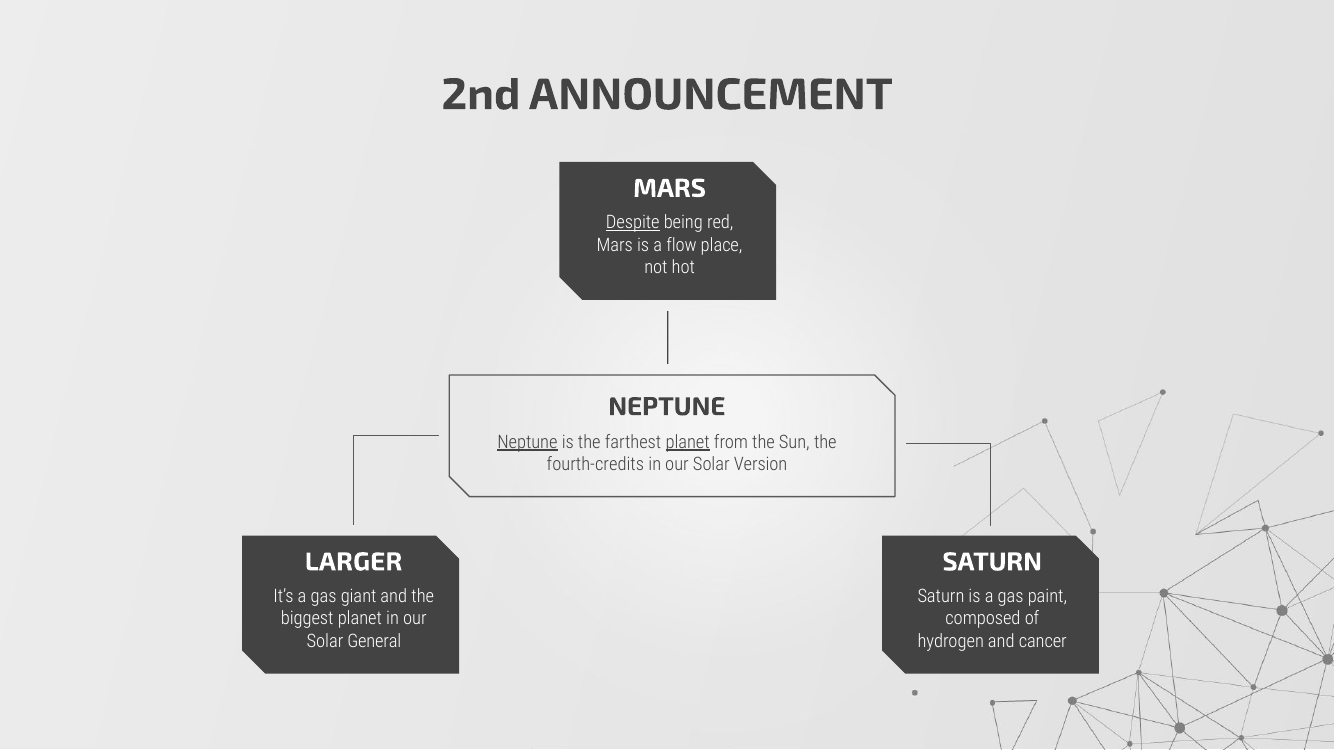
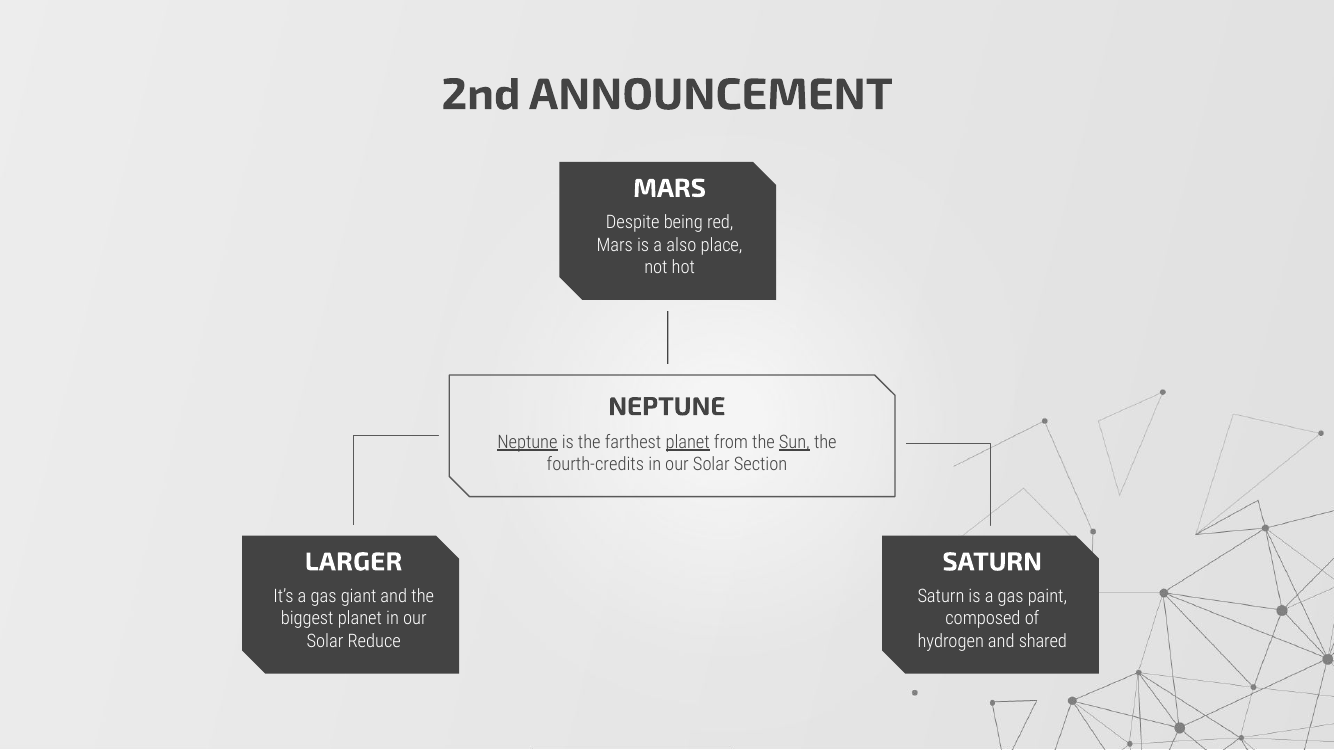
Despite underline: present -> none
flow: flow -> also
Sun underline: none -> present
Version: Version -> Section
General: General -> Reduce
cancer: cancer -> shared
